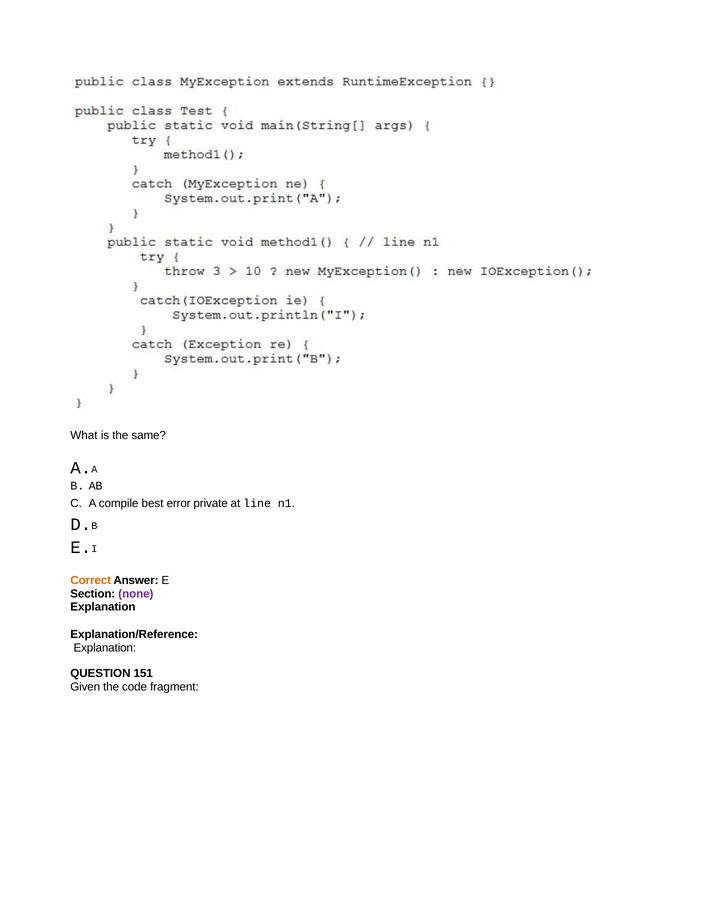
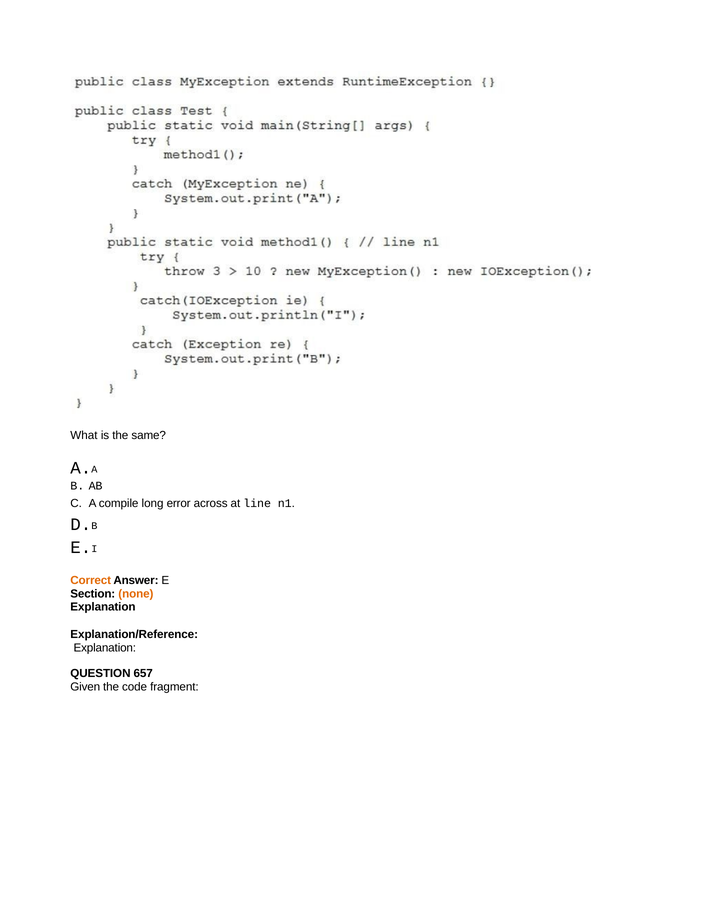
best: best -> long
private: private -> across
none colour: purple -> orange
151: 151 -> 657
